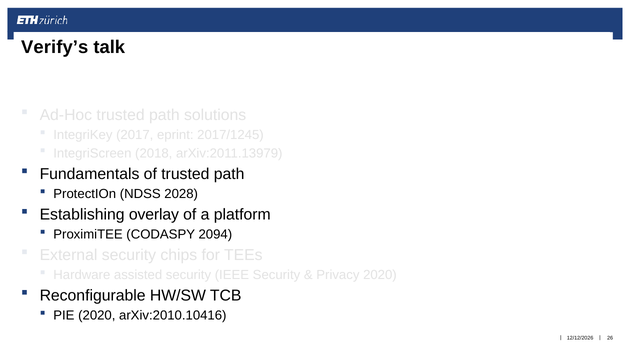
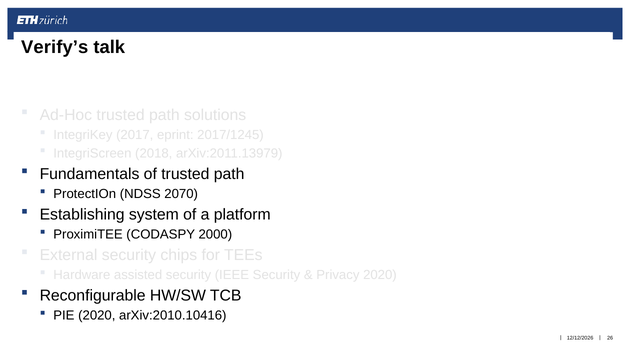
2028: 2028 -> 2070
overlay: overlay -> system
2094: 2094 -> 2000
